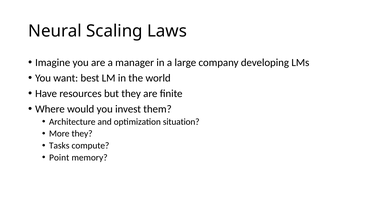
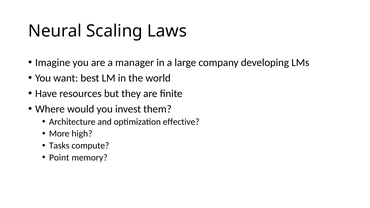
situation: situation -> effective
More they: they -> high
